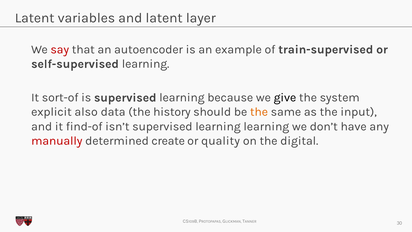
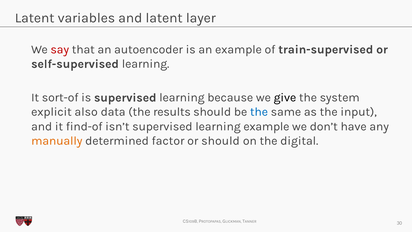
history: history -> results
the at (259, 112) colour: orange -> blue
learning learning: learning -> example
manually colour: red -> orange
create: create -> factor
or quality: quality -> should
